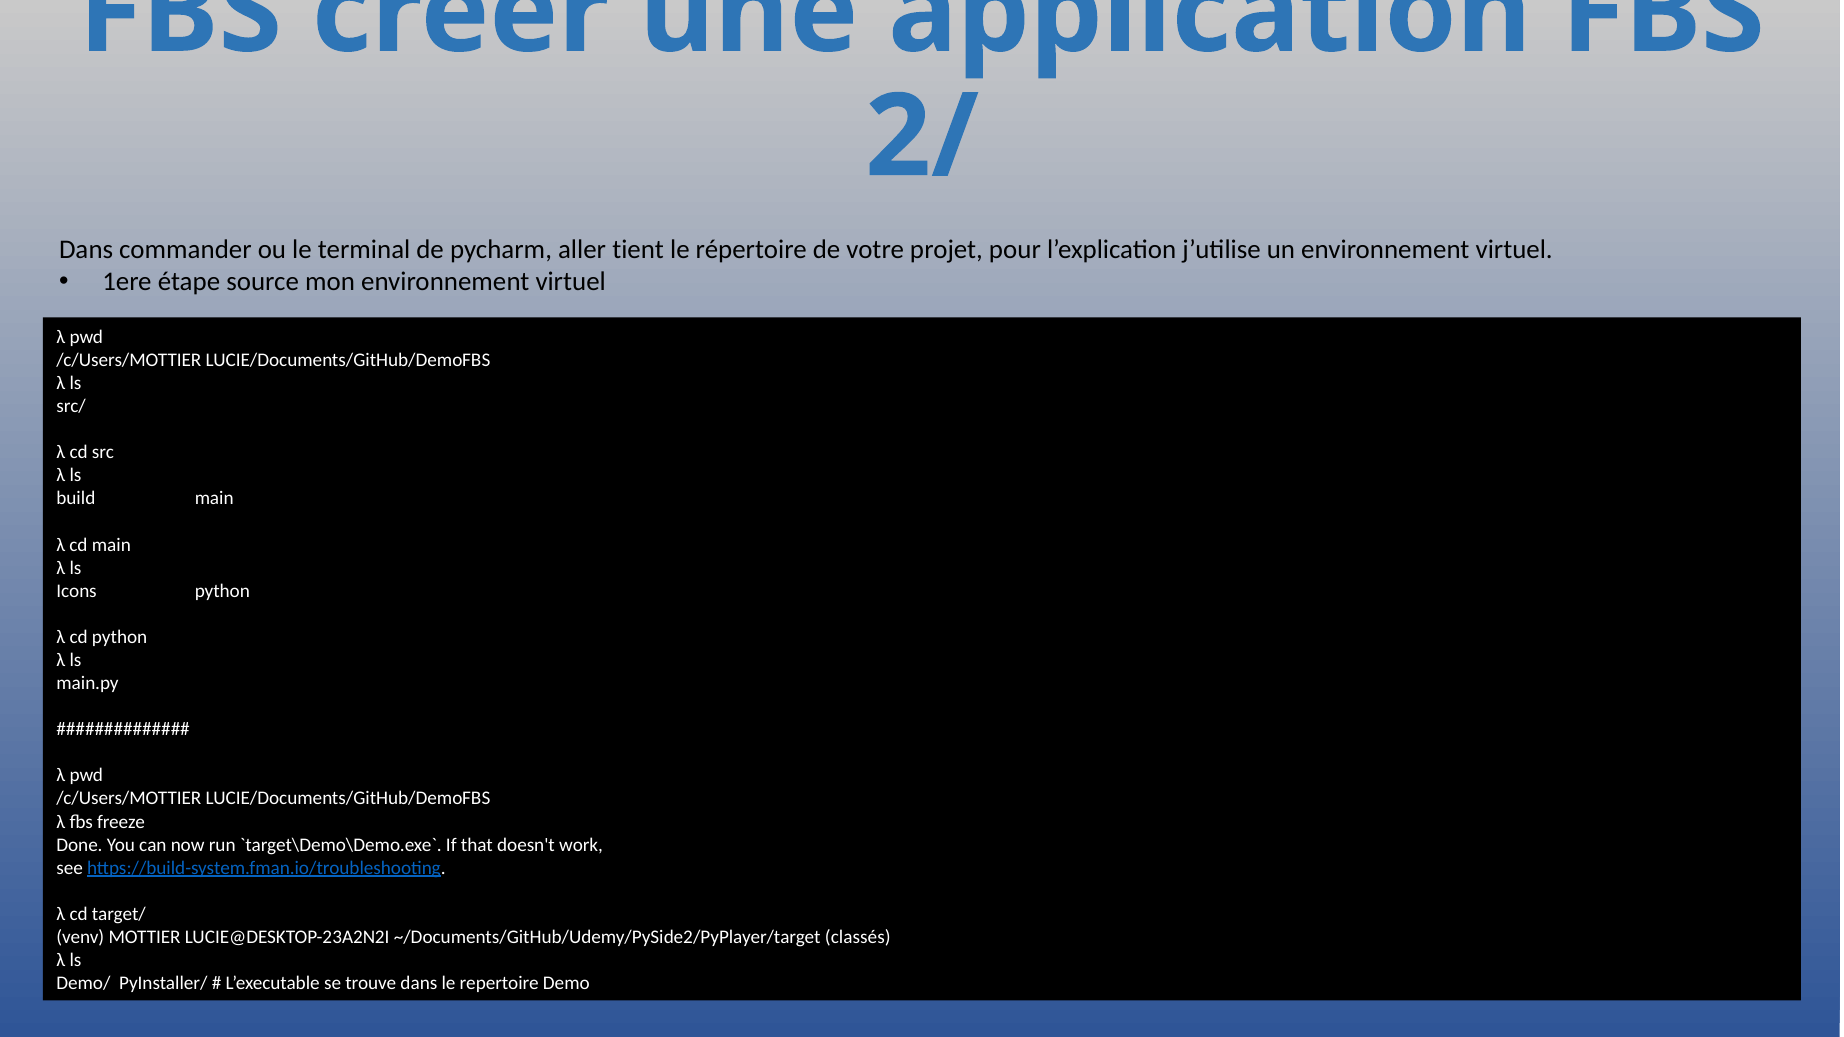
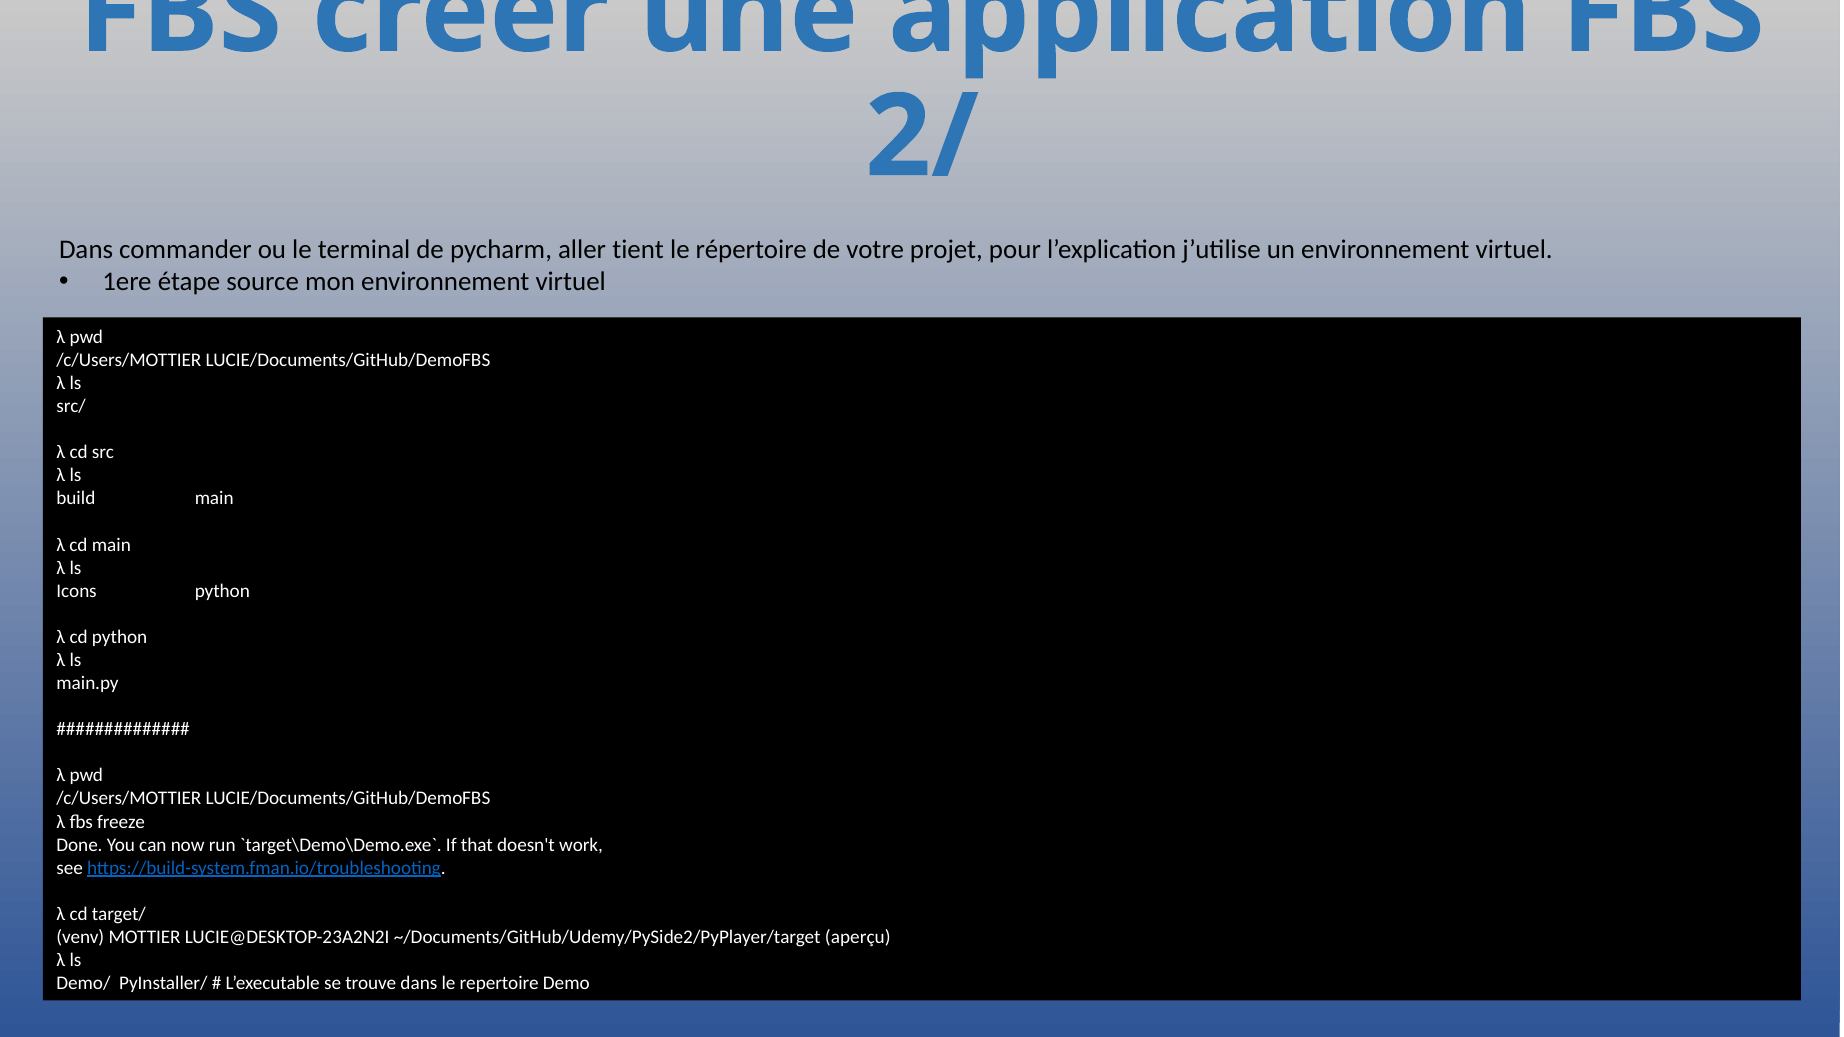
classés: classés -> aperçu
